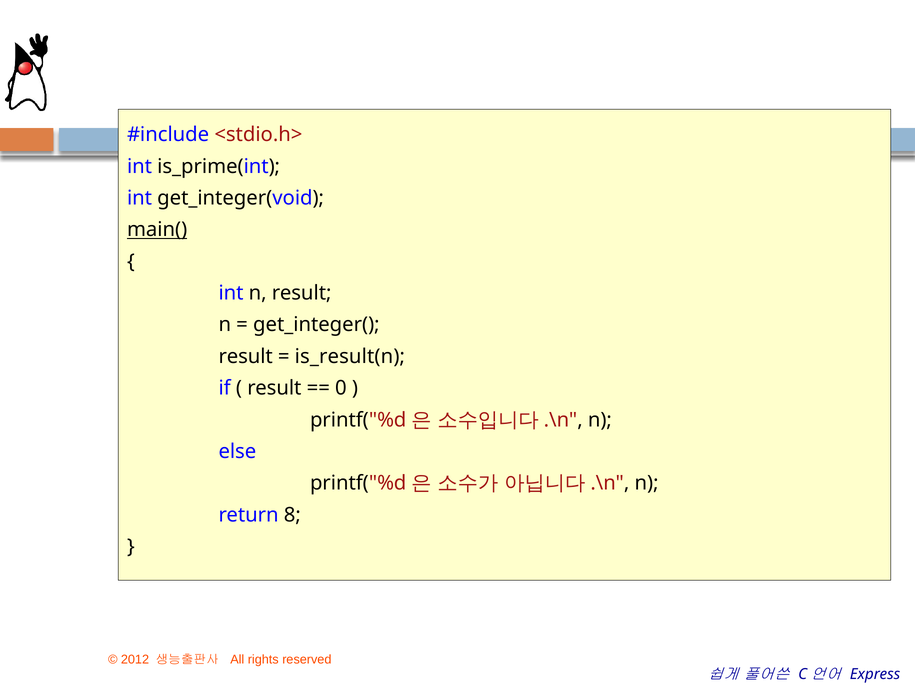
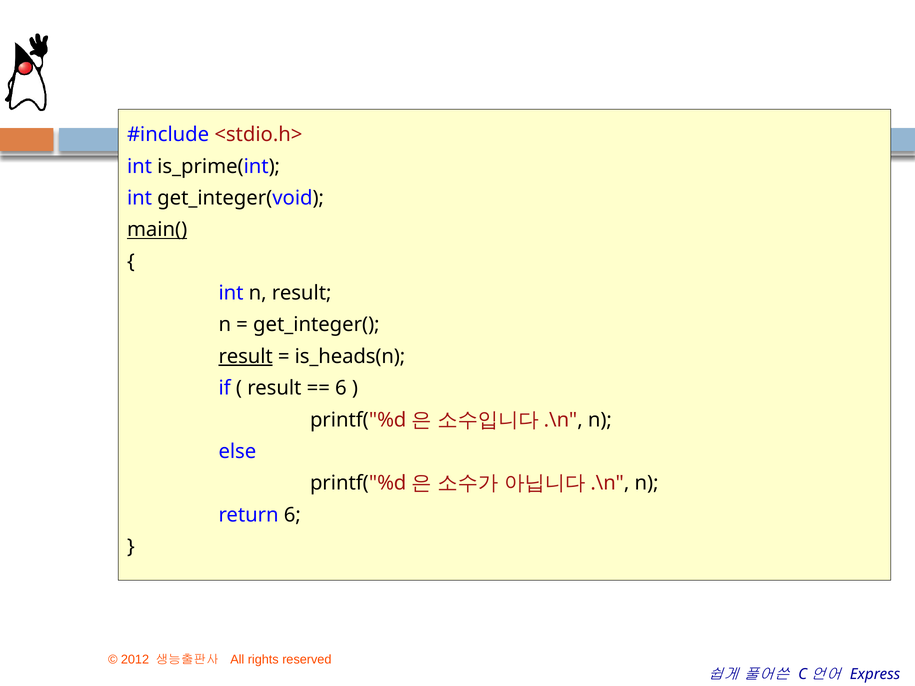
result at (246, 357) underline: none -> present
is_result(n: is_result(n -> is_heads(n
0 at (341, 388): 0 -> 6
return 8: 8 -> 6
